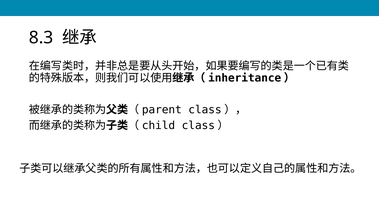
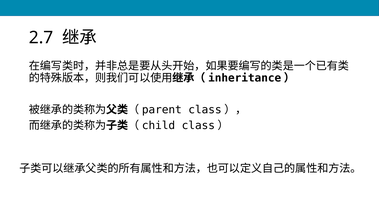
8.3: 8.3 -> 2.7
